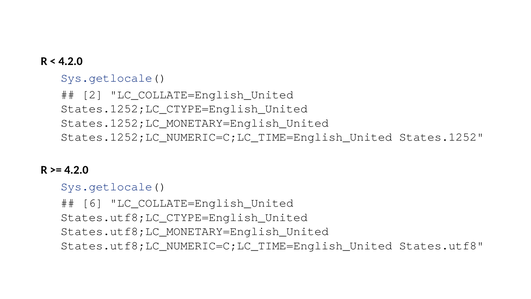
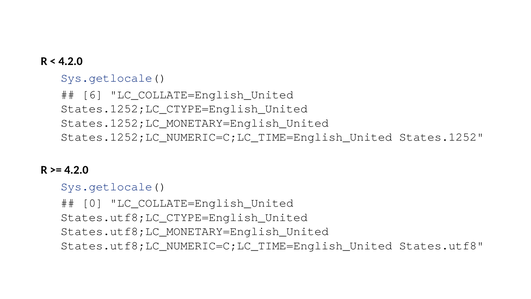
2: 2 -> 6
6: 6 -> 0
